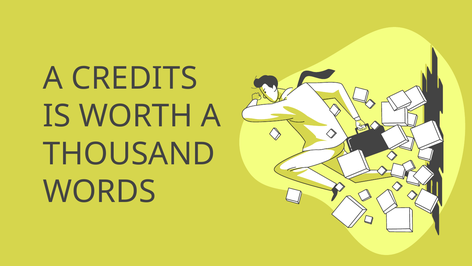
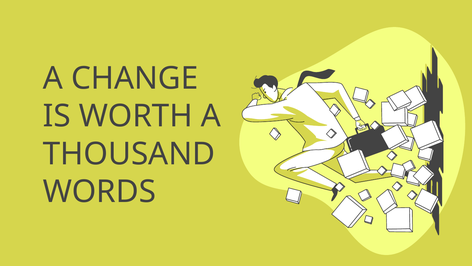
CREDITS: CREDITS -> CHANGE
